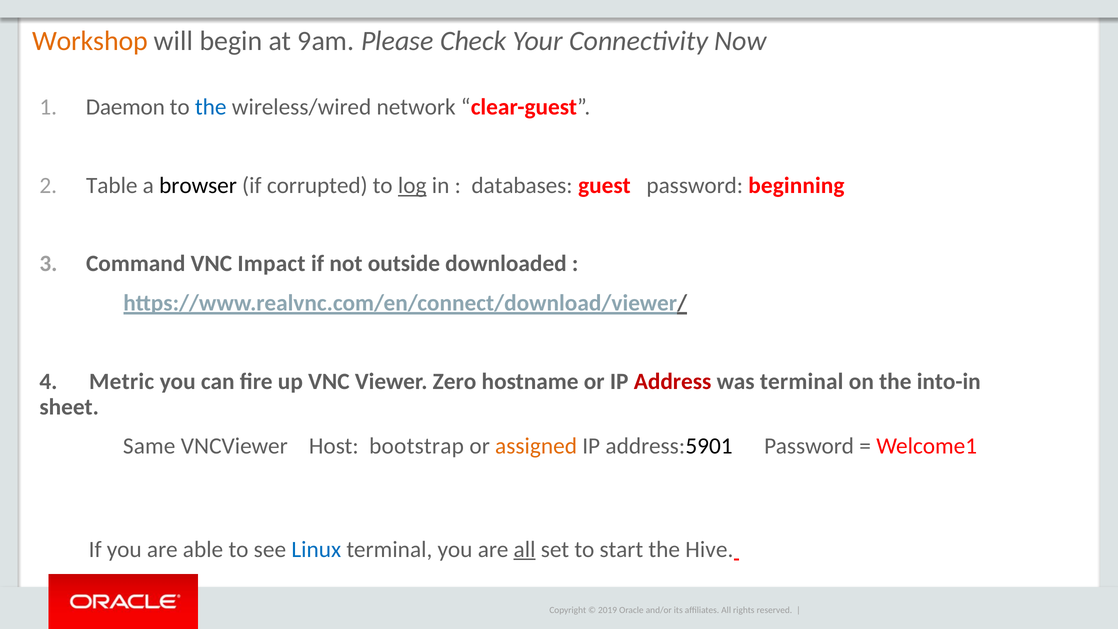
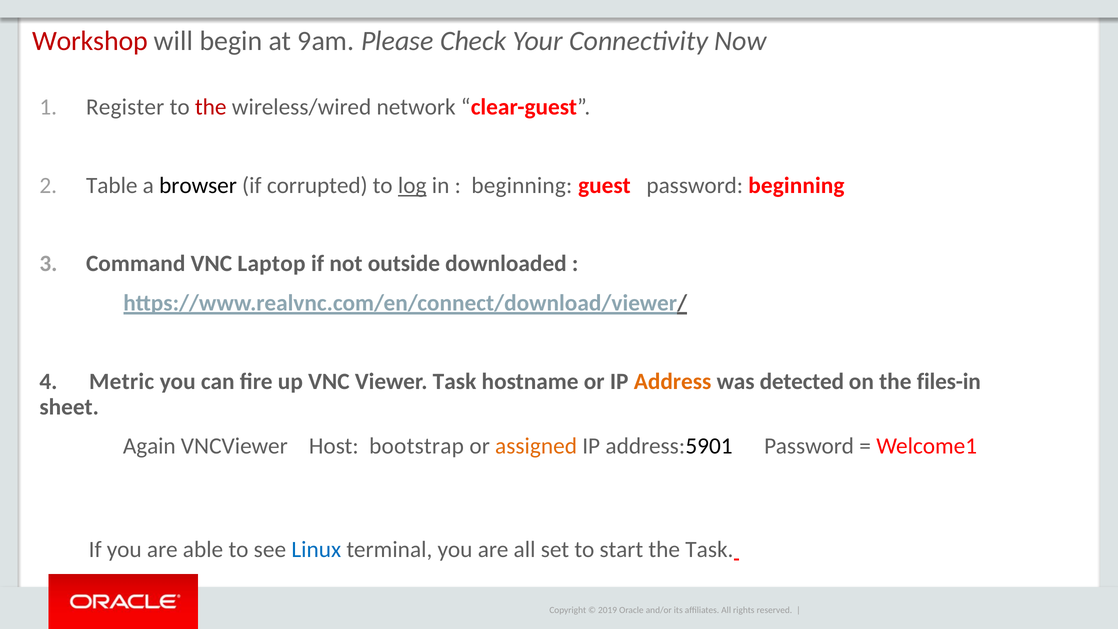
Workshop colour: orange -> red
Daemon: Daemon -> Register
the at (211, 107) colour: blue -> red
databases at (522, 186): databases -> beginning
Impact: Impact -> Laptop
Viewer Zero: Zero -> Task
Address colour: red -> orange
was terminal: terminal -> detected
into-in: into-in -> files-in
Same: Same -> Again
all at (525, 549) underline: present -> none
the Hive: Hive -> Task
